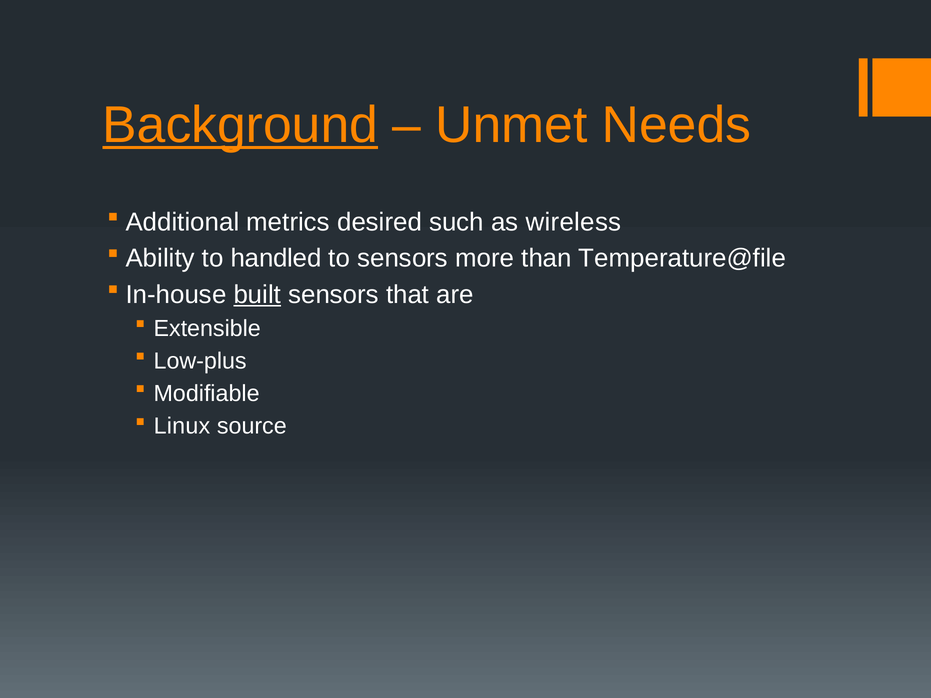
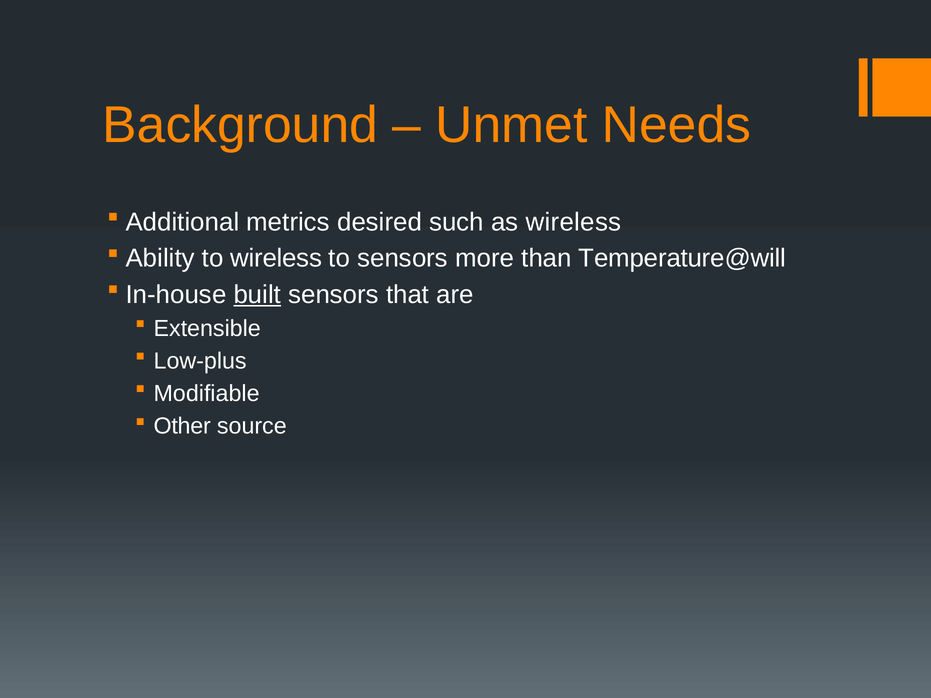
Background underline: present -> none
to handled: handled -> wireless
Temperature@file: Temperature@file -> Temperature@will
Linux: Linux -> Other
